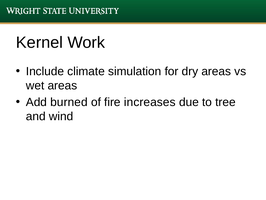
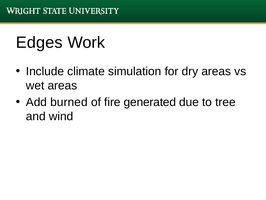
Kernel: Kernel -> Edges
increases: increases -> generated
